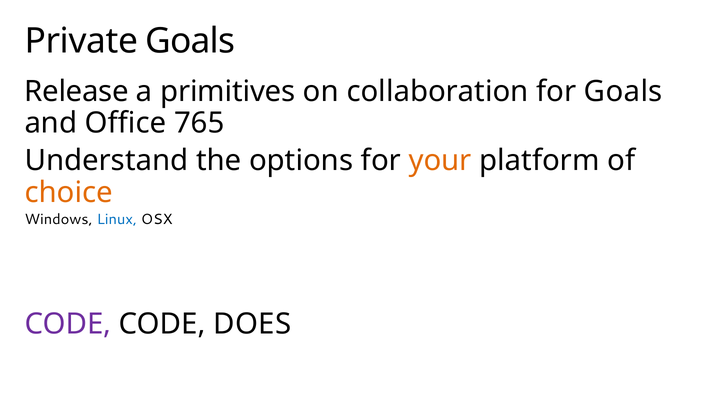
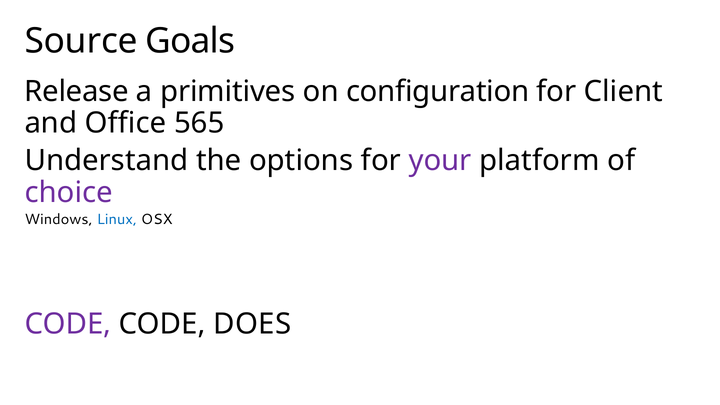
Private: Private -> Source
collaboration: collaboration -> configuration
for Goals: Goals -> Client
765: 765 -> 565
your colour: orange -> purple
choice colour: orange -> purple
